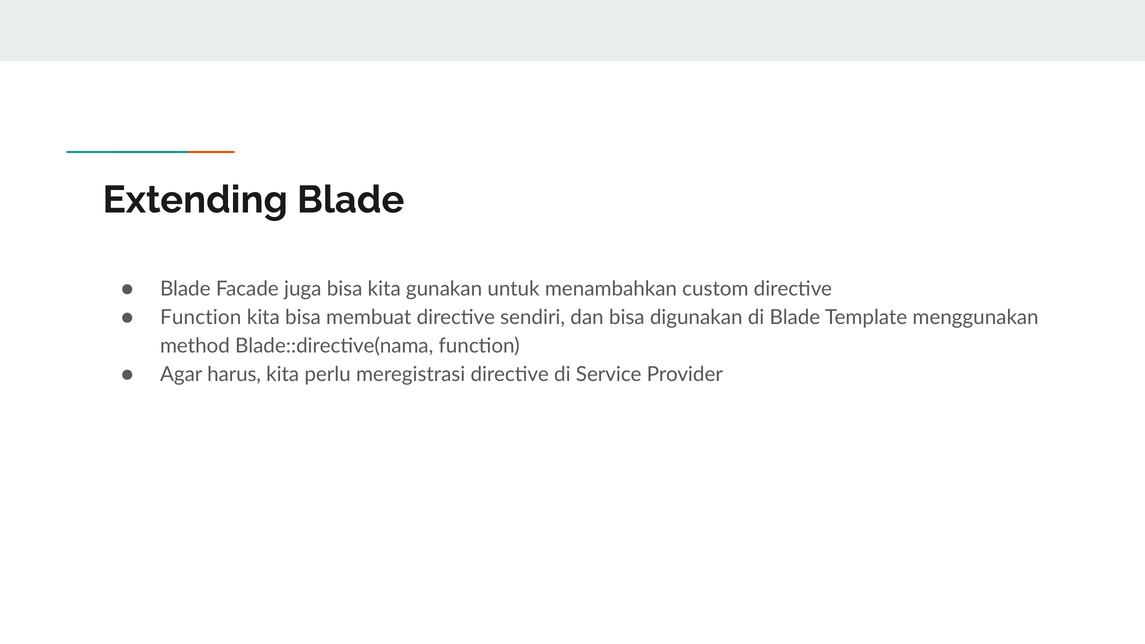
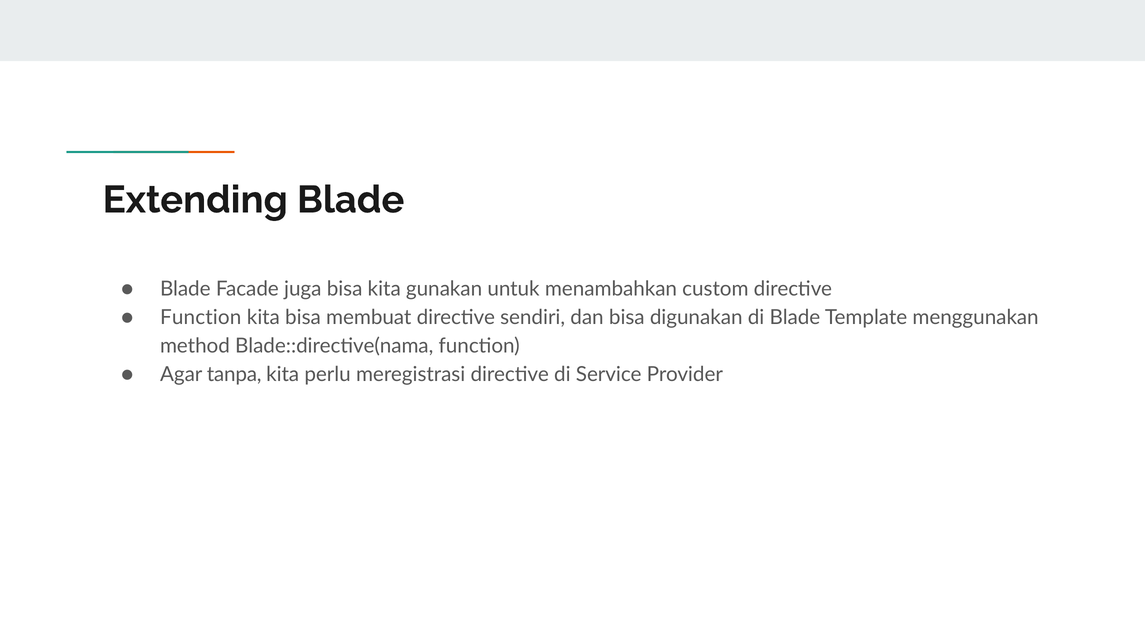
harus: harus -> tanpa
